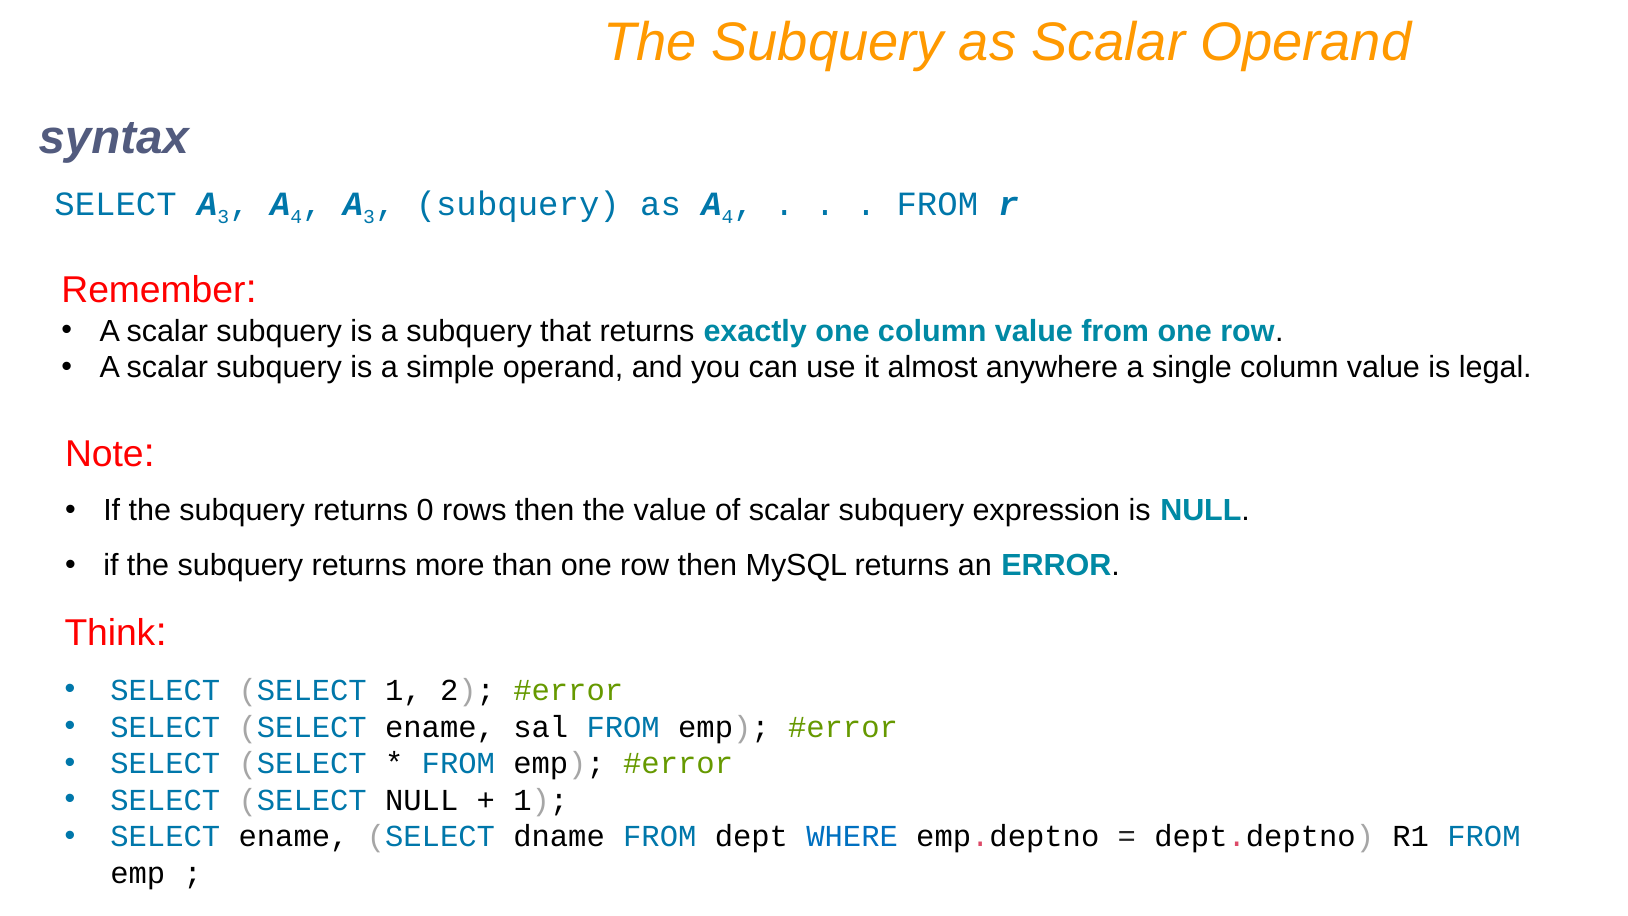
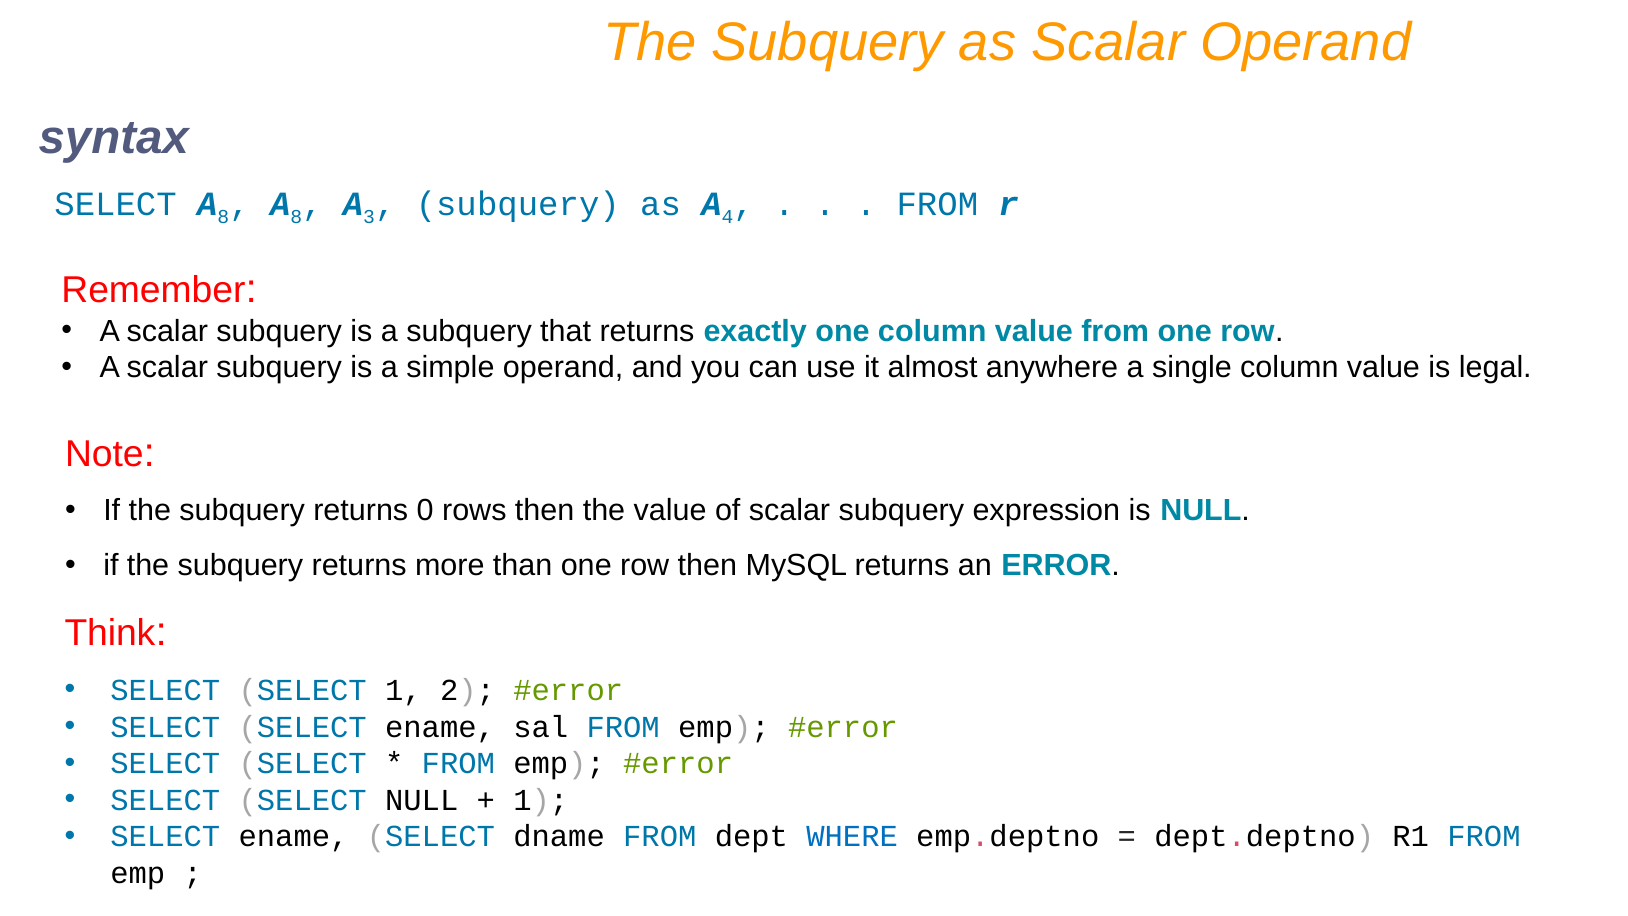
SELECT A 3: 3 -> 8
4 at (296, 217): 4 -> 8
